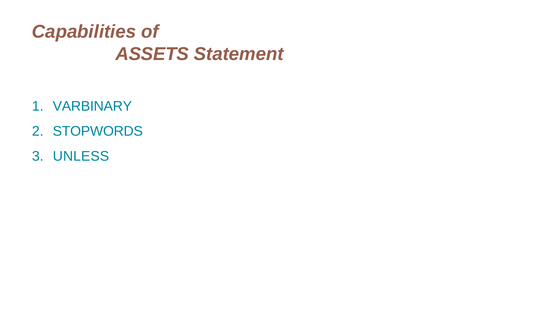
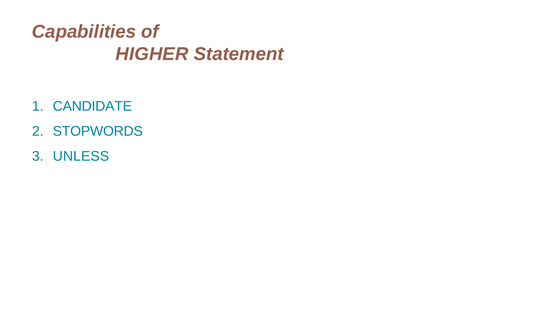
ASSETS: ASSETS -> HIGHER
VARBINARY: VARBINARY -> CANDIDATE
